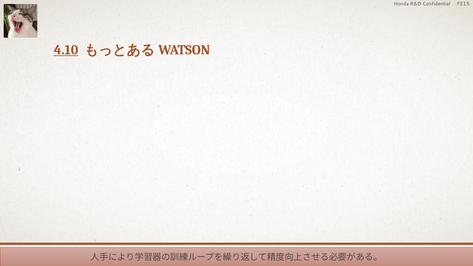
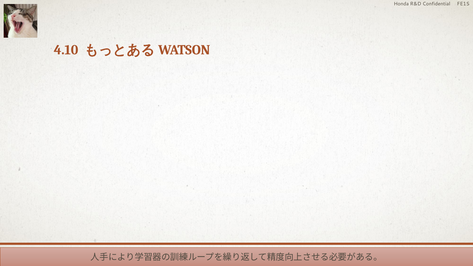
4.10 underline: present -> none
